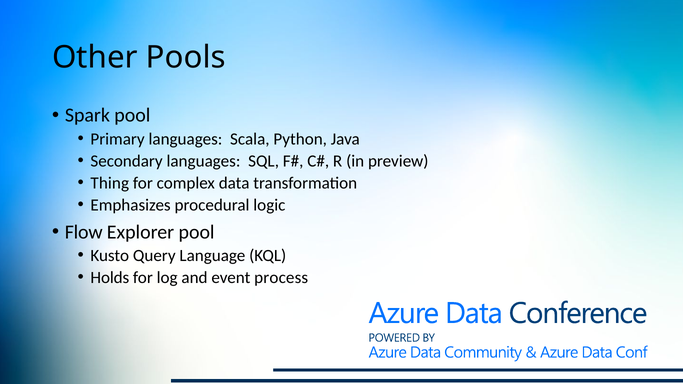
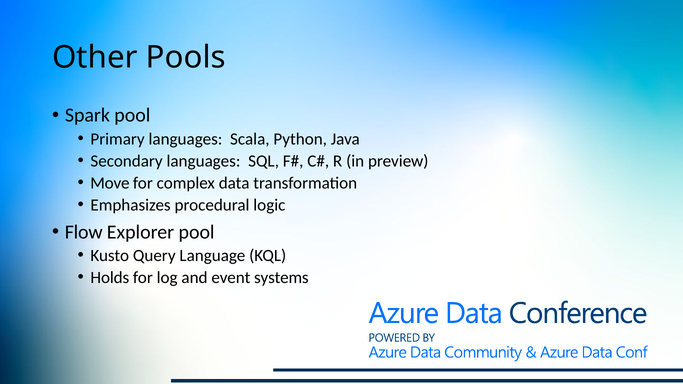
Thing: Thing -> Move
process: process -> systems
